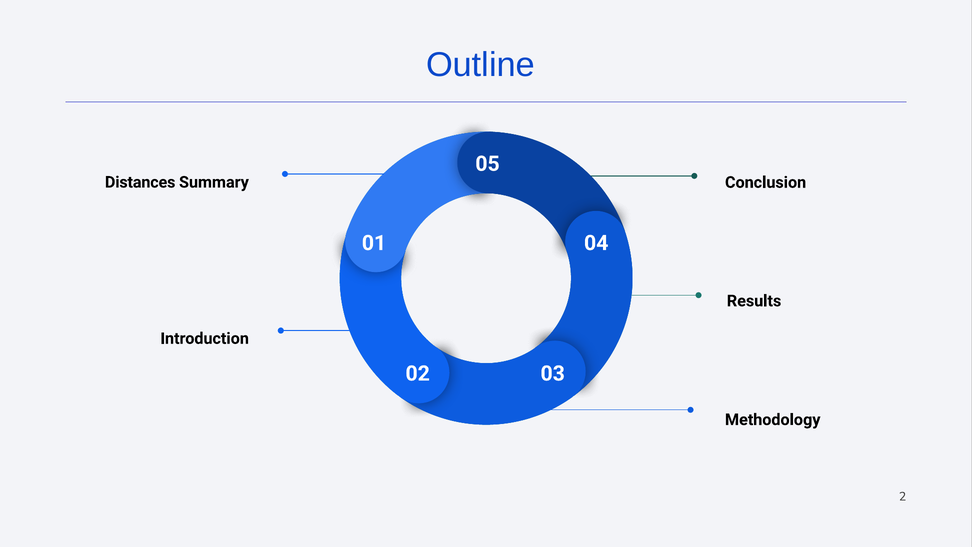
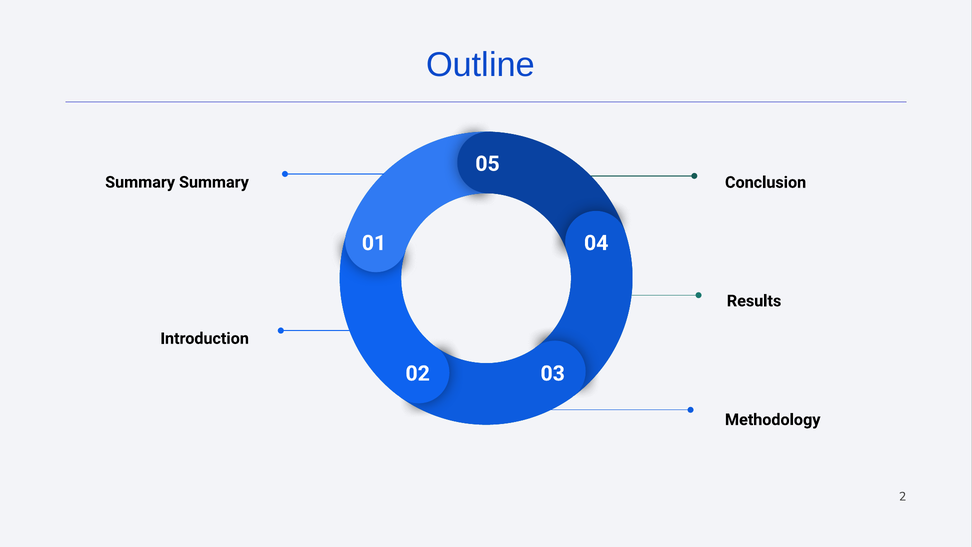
Distances at (140, 182): Distances -> Summary
